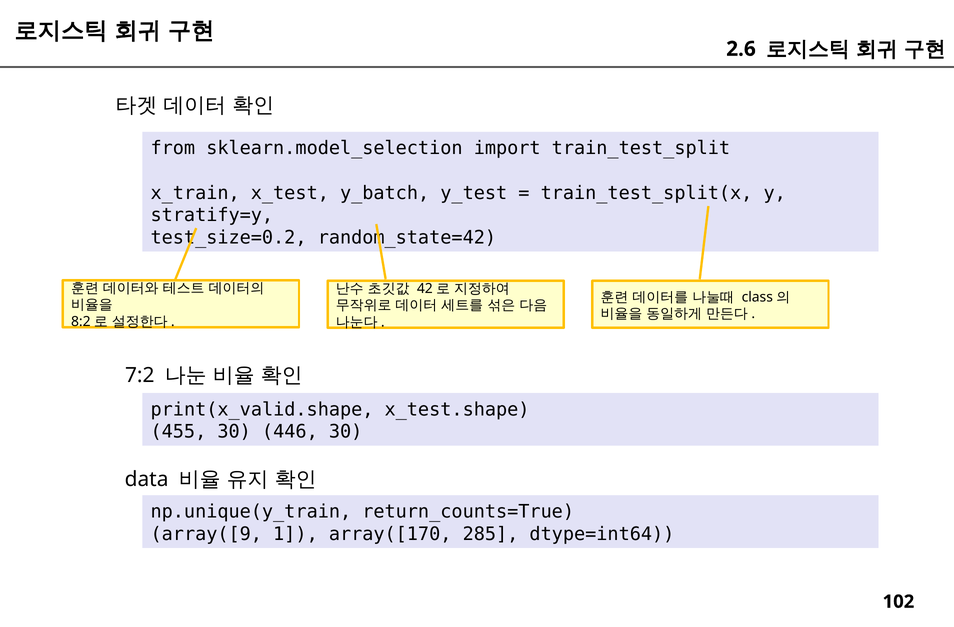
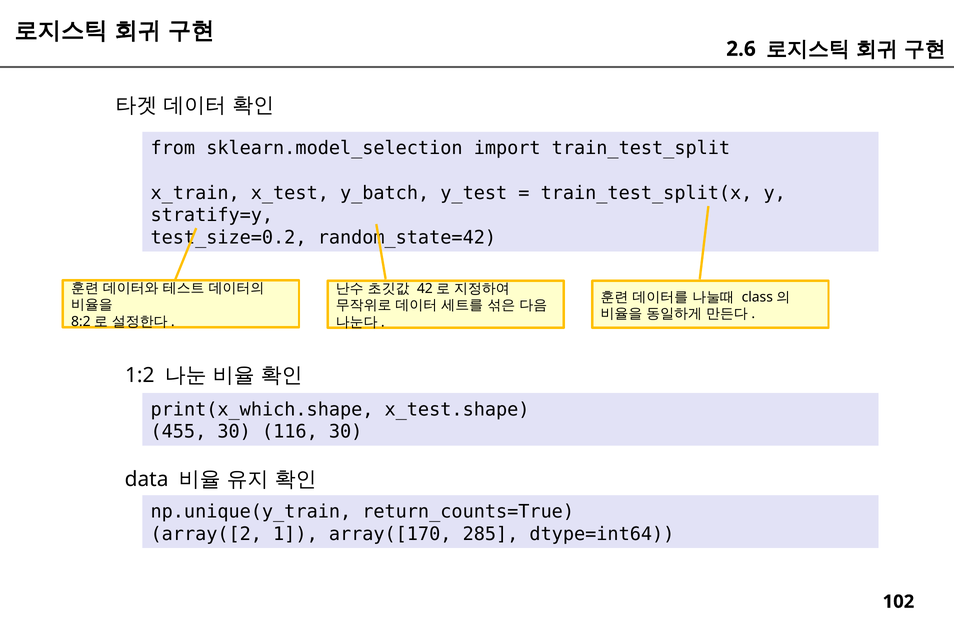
7:2: 7:2 -> 1:2
print(x_valid.shape: print(x_valid.shape -> print(x_which.shape
446: 446 -> 116
array([9: array([9 -> array([2
